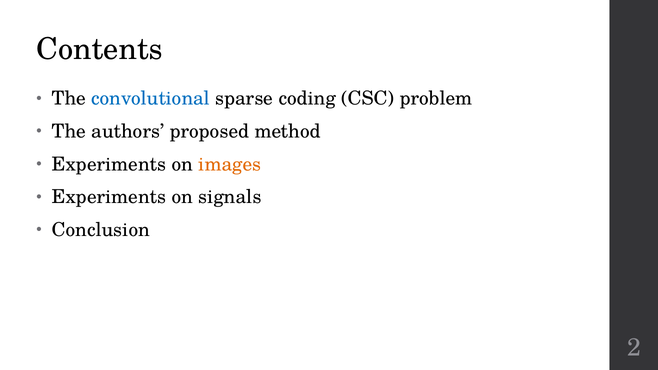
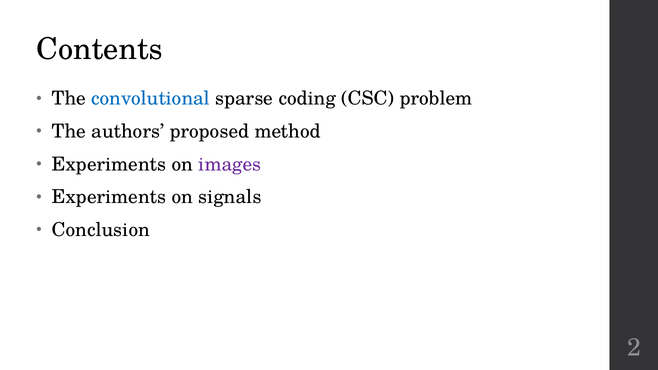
images colour: orange -> purple
